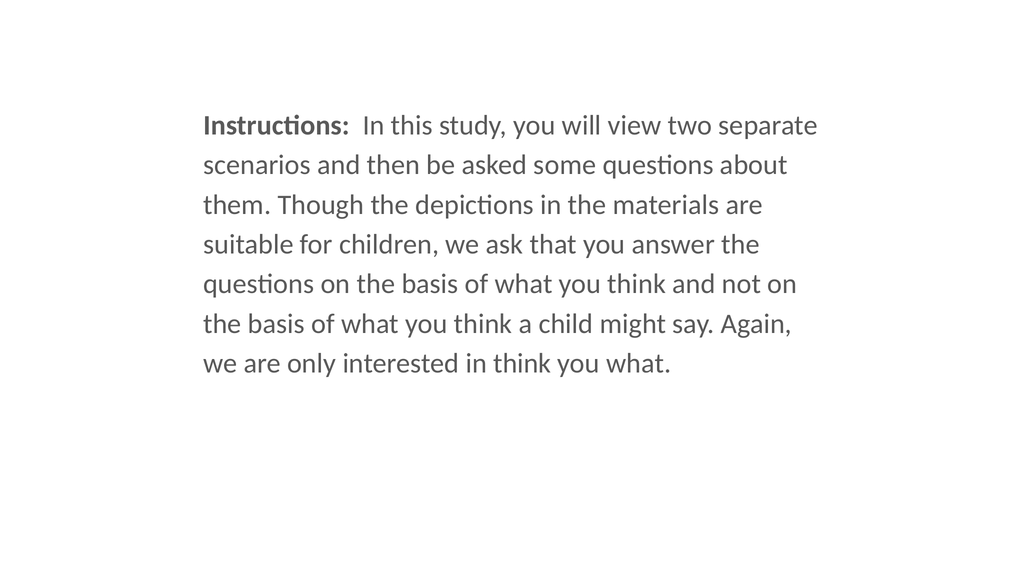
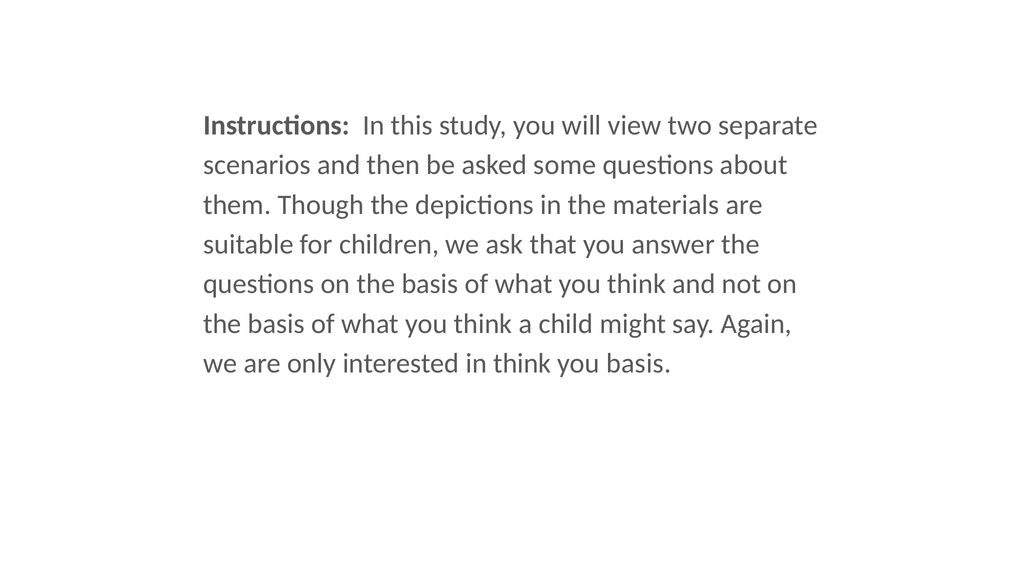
you what: what -> basis
